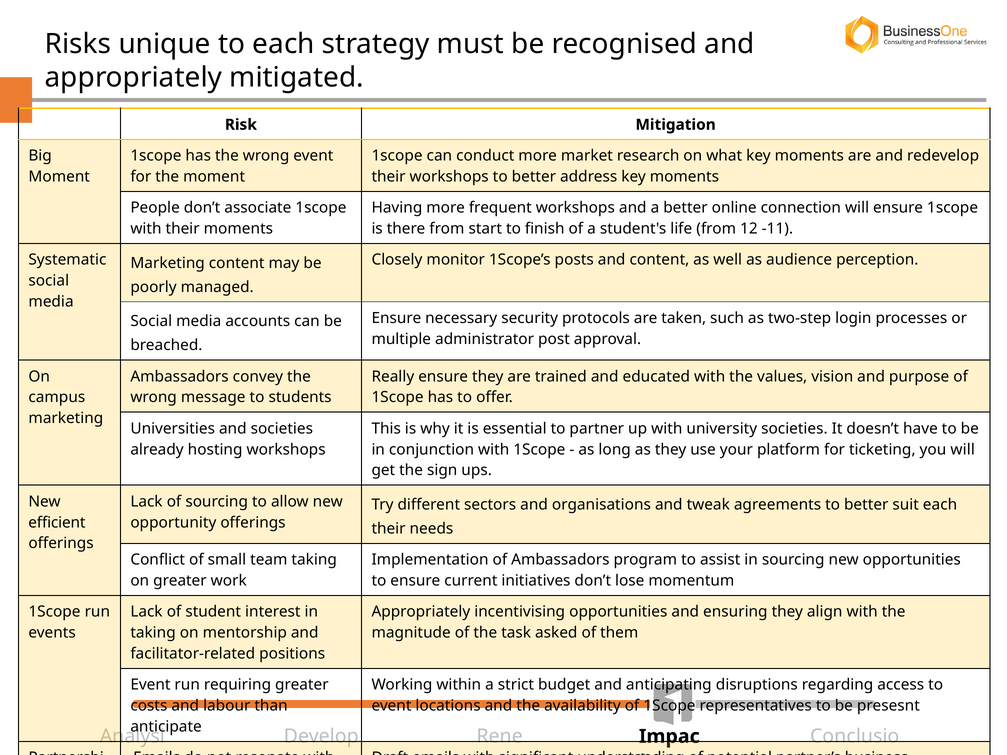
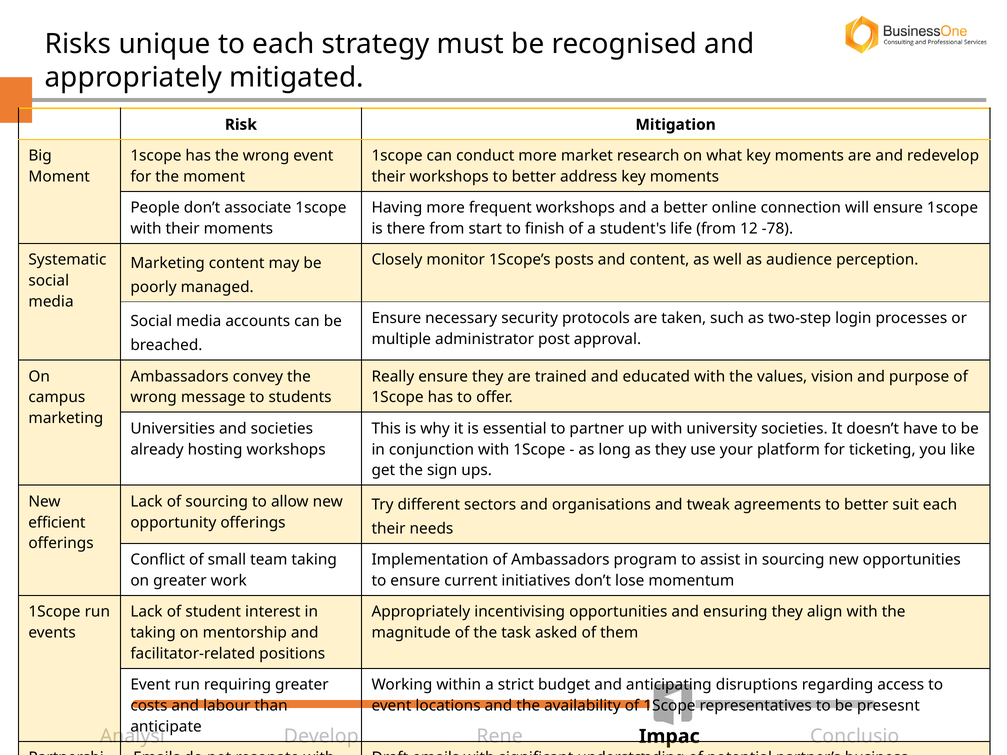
-11: -11 -> -78
you will: will -> like
